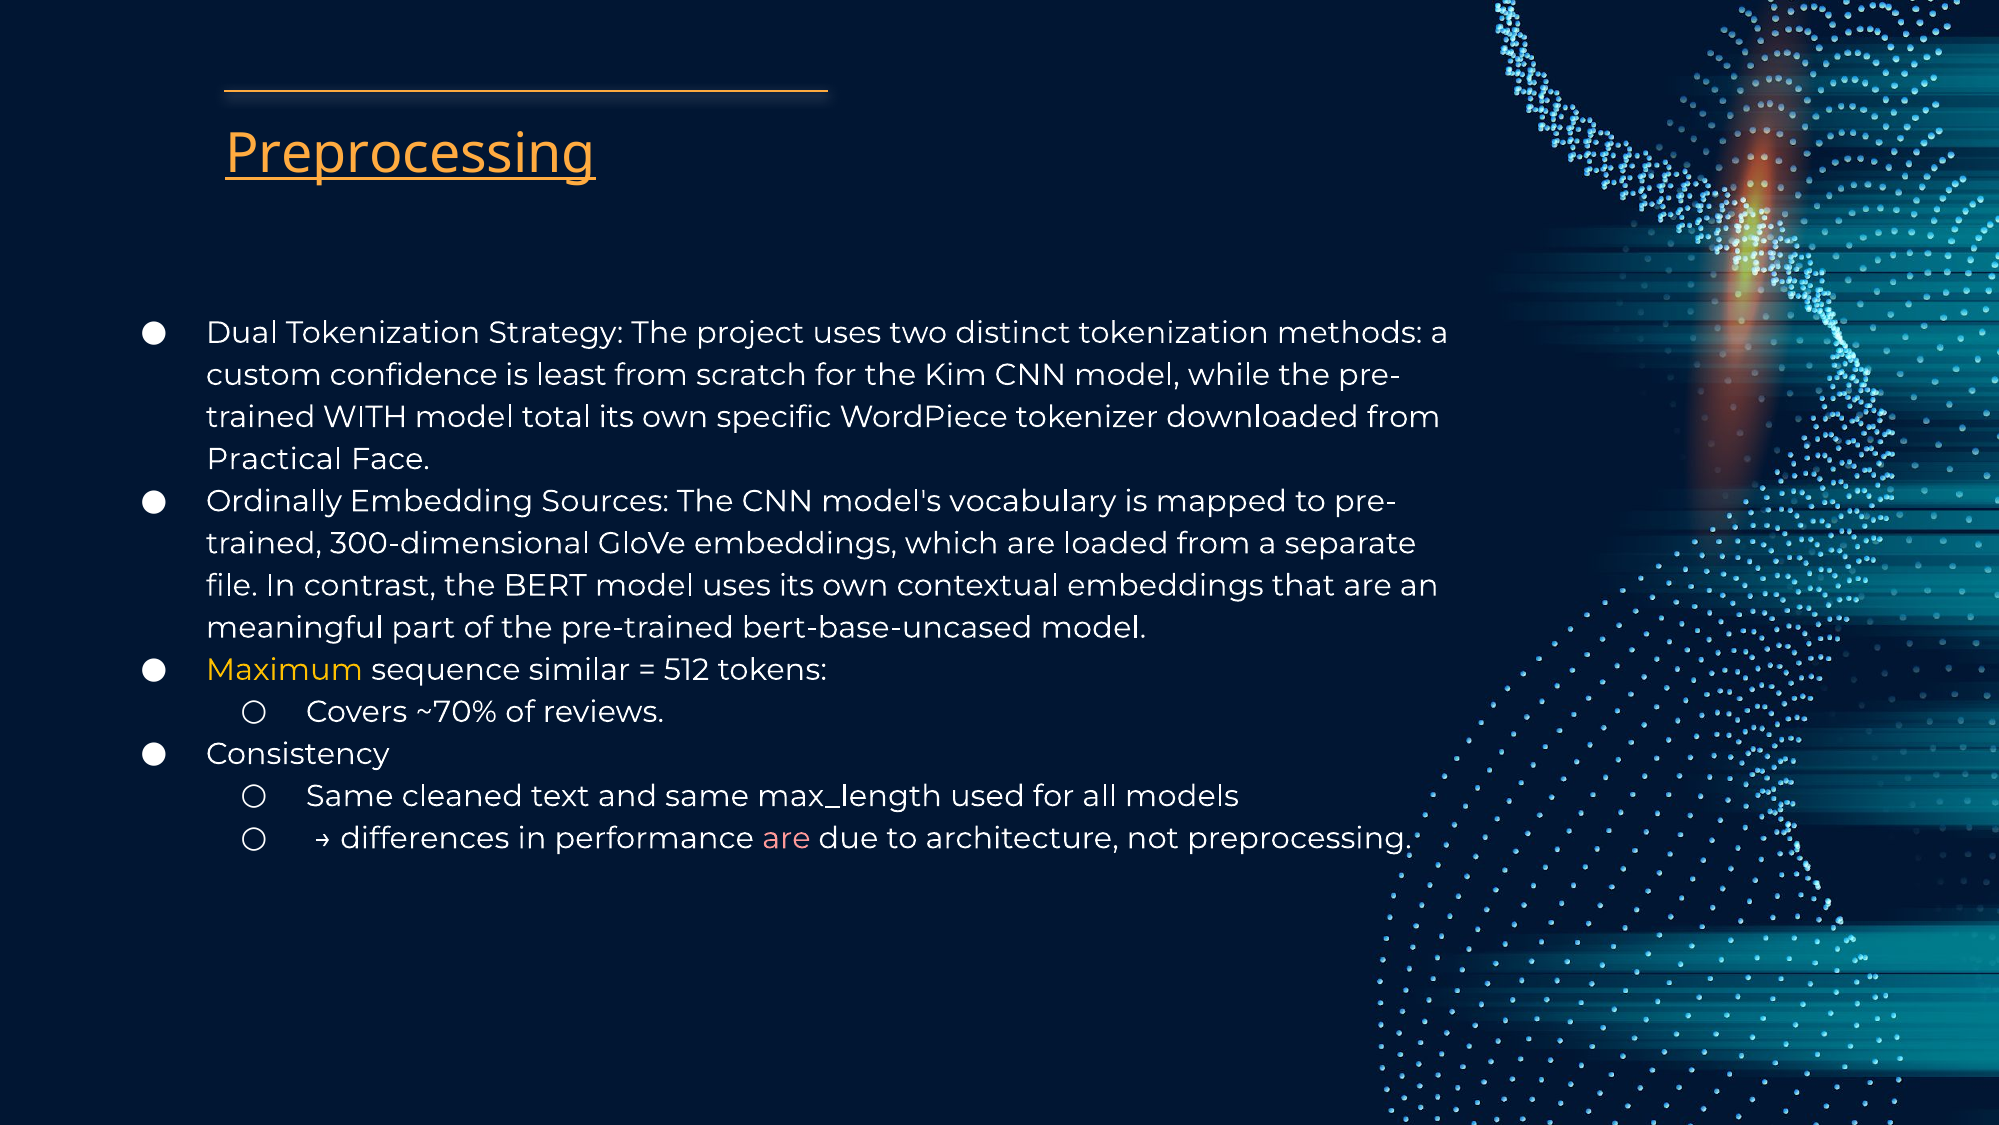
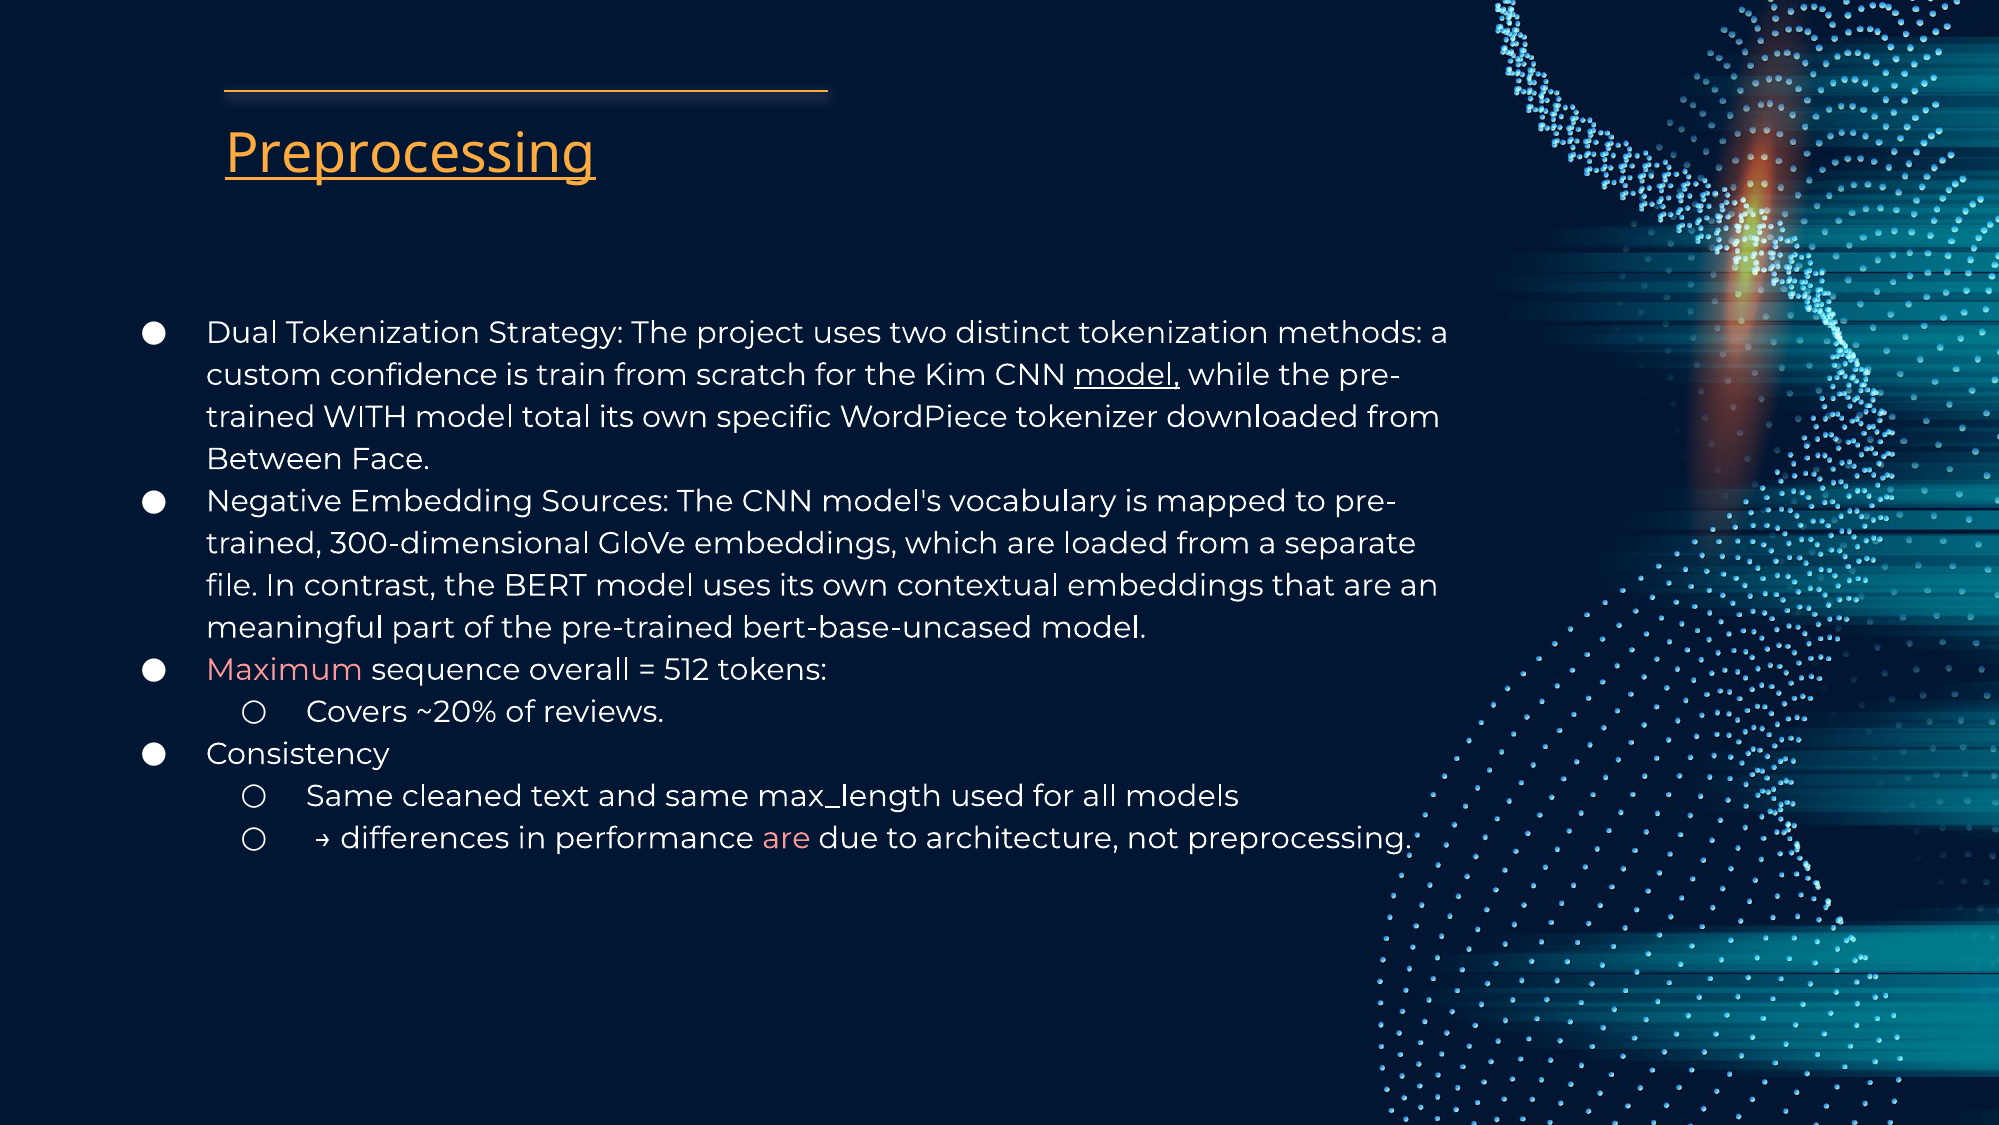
least: least -> train
model at (1127, 375) underline: none -> present
Practical: Practical -> Between
Ordinally: Ordinally -> Negative
Maximum colour: yellow -> pink
similar: similar -> overall
~70%: ~70% -> ~20%
